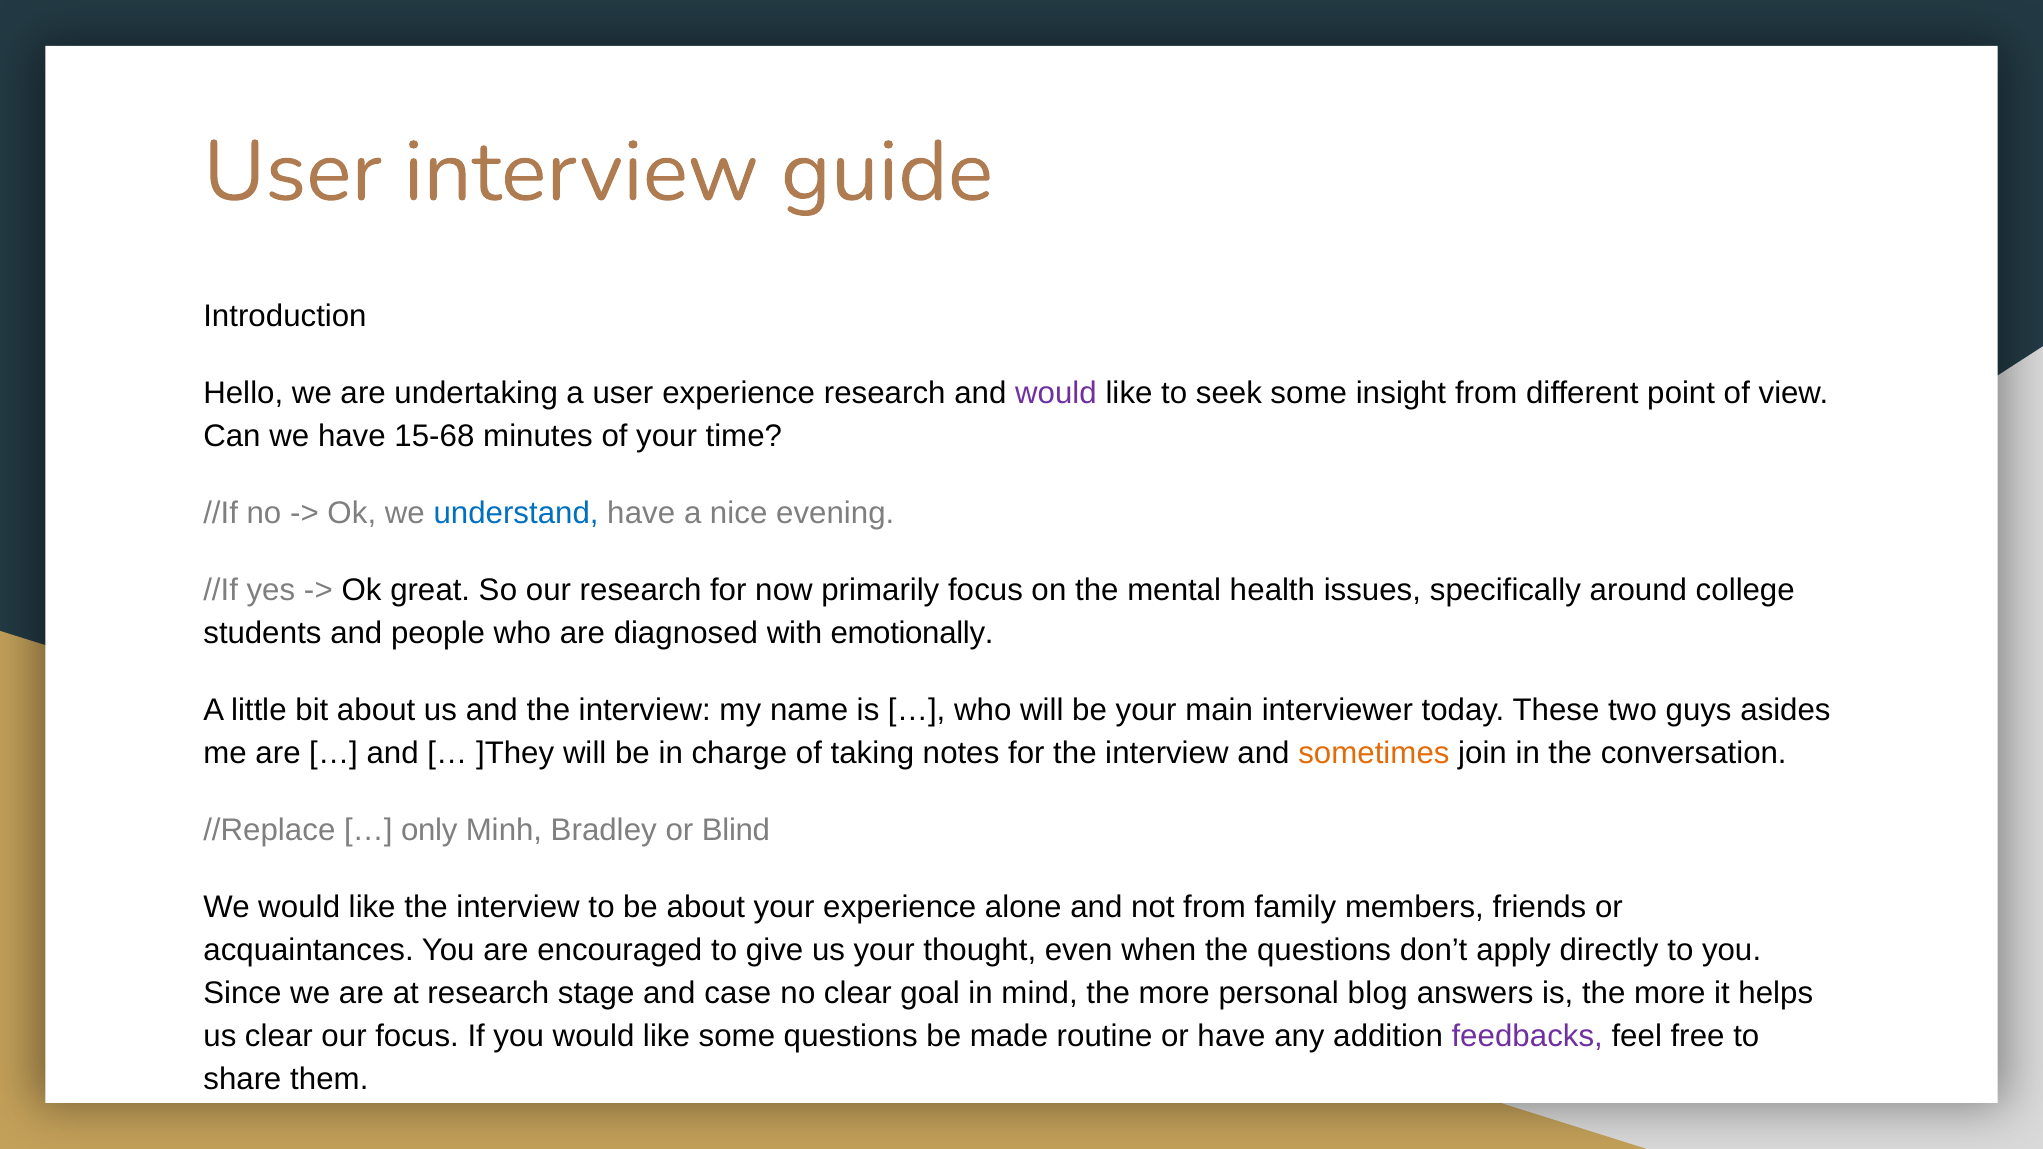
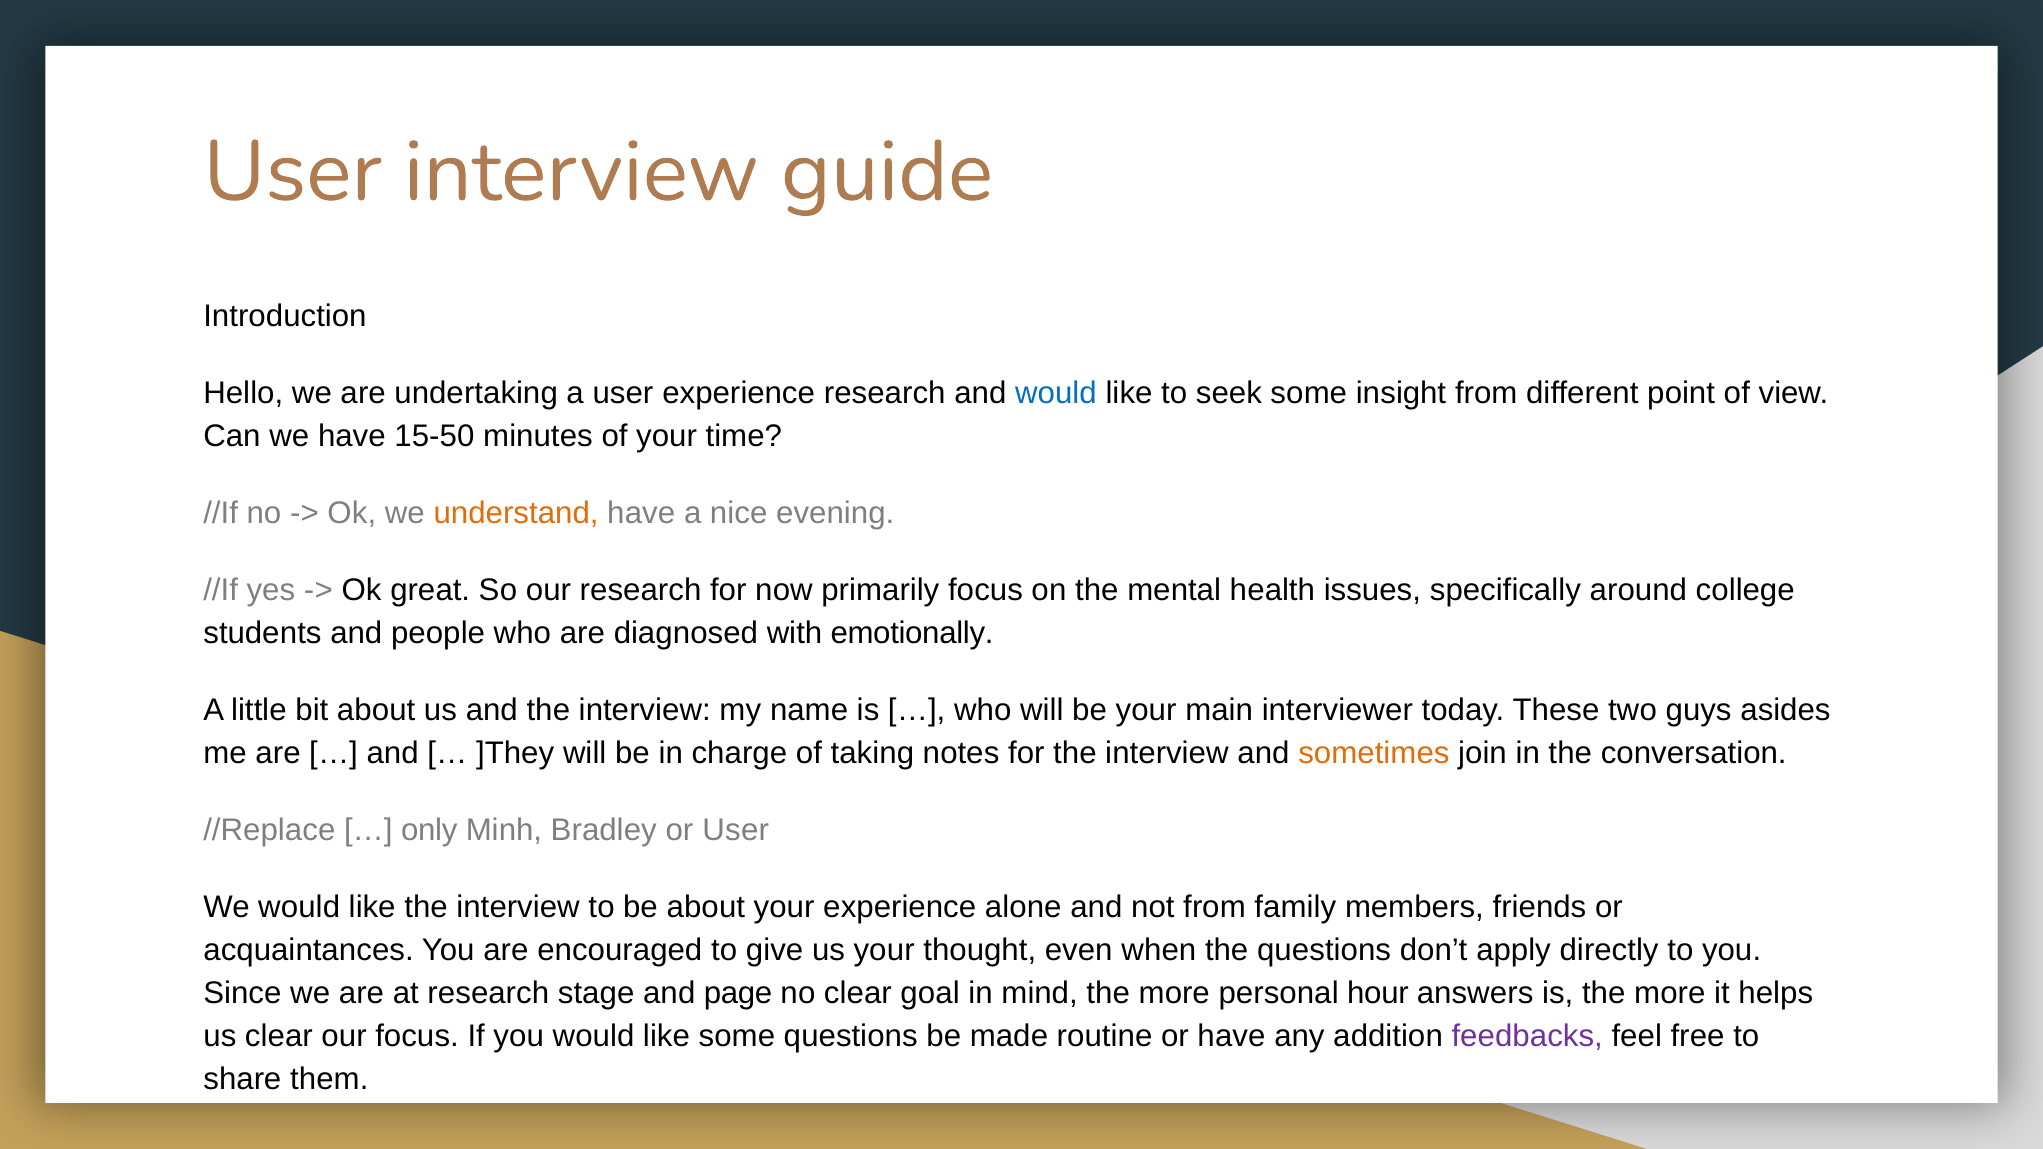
would at (1056, 393) colour: purple -> blue
15-68: 15-68 -> 15-50
understand colour: blue -> orange
or Blind: Blind -> User
case: case -> page
blog: blog -> hour
